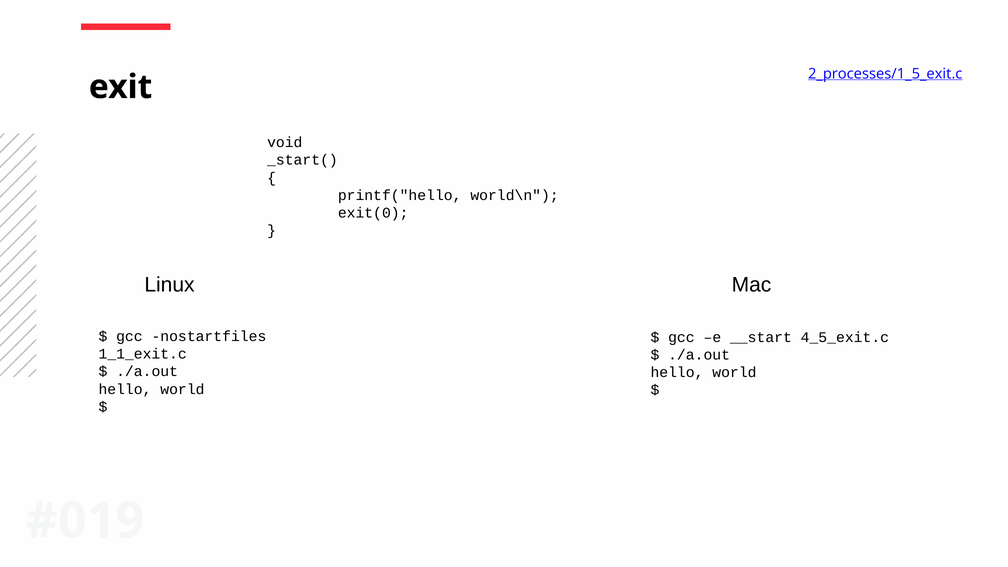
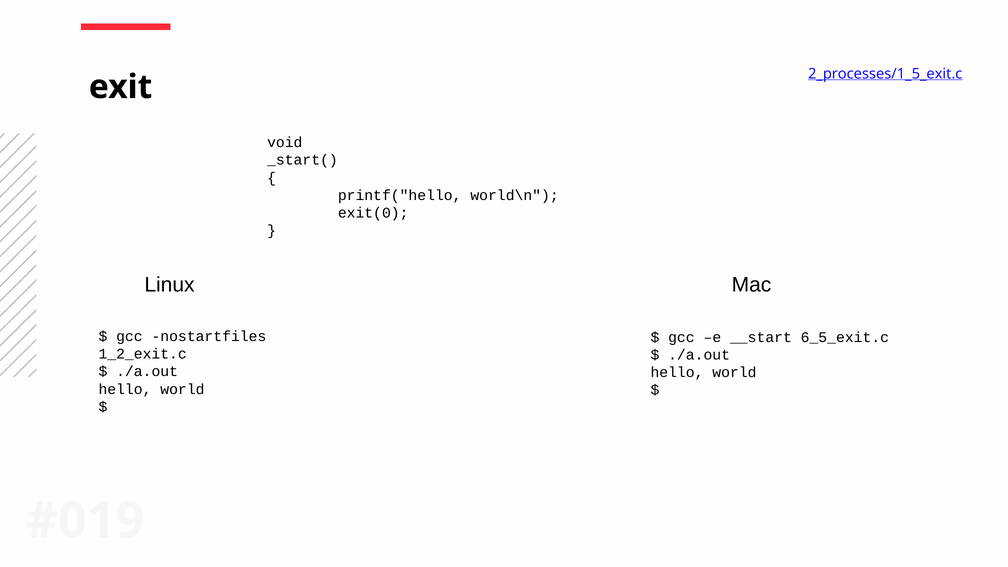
4_5_exit.c: 4_5_exit.c -> 6_5_exit.c
1_1_exit.c: 1_1_exit.c -> 1_2_exit.c
